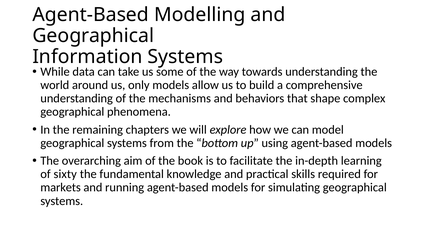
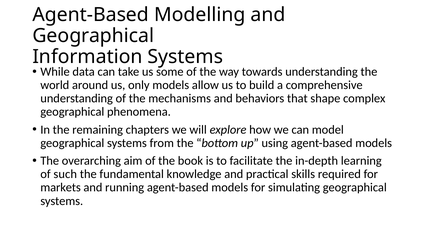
sixty: sixty -> such
